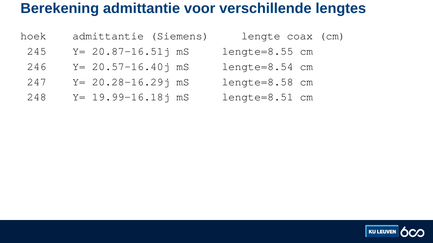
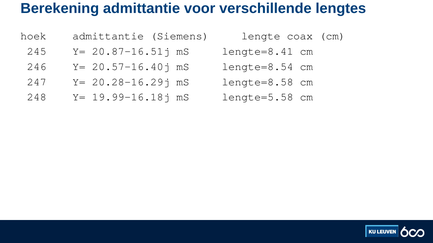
lengte=8.55: lengte=8.55 -> lengte=8.41
lengte=8.51: lengte=8.51 -> lengte=5.58
